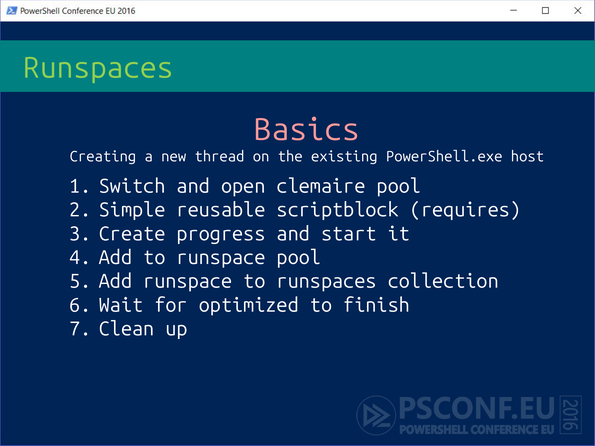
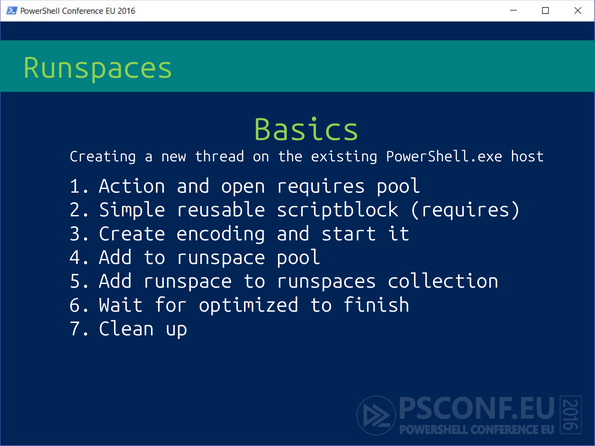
Basics colour: pink -> light green
Switch: Switch -> Action
open clemaire: clemaire -> requires
progress: progress -> encoding
